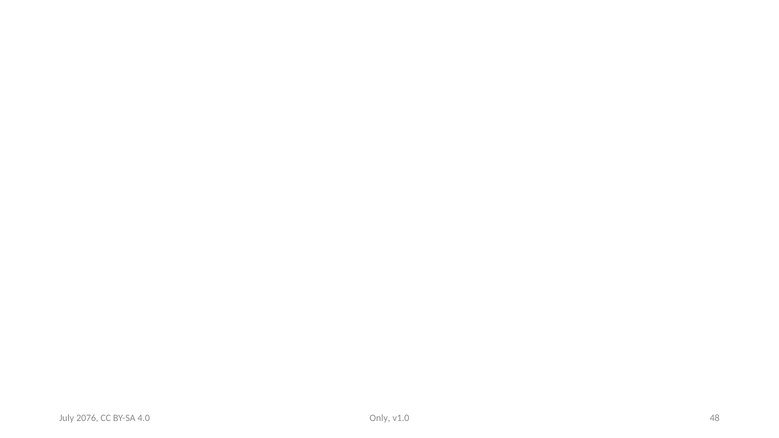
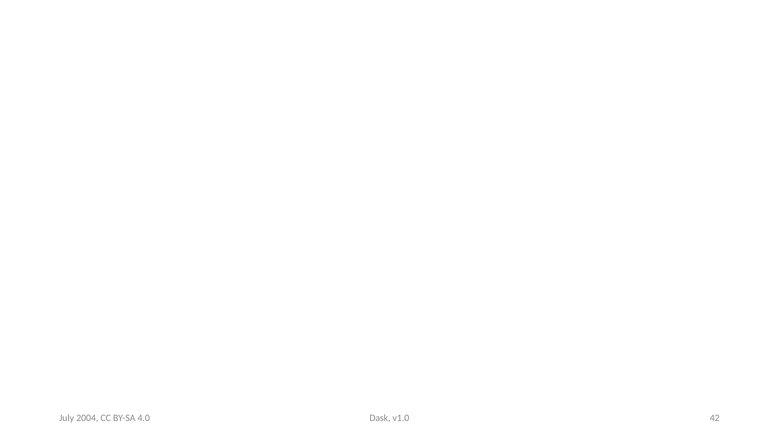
Only: Only -> Dask
48: 48 -> 42
2076: 2076 -> 2004
